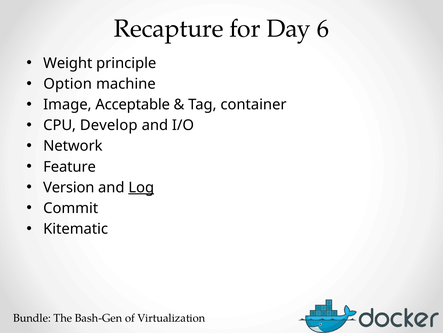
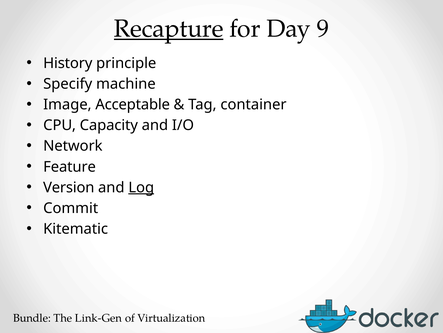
Recapture underline: none -> present
6: 6 -> 9
Weight: Weight -> History
Option: Option -> Specify
Develop: Develop -> Capacity
Bash-Gen: Bash-Gen -> Link-Gen
